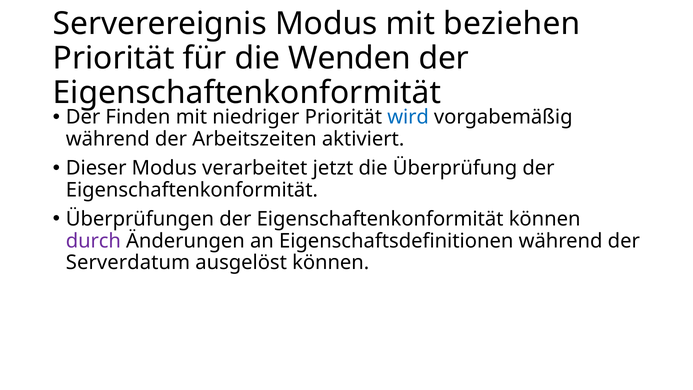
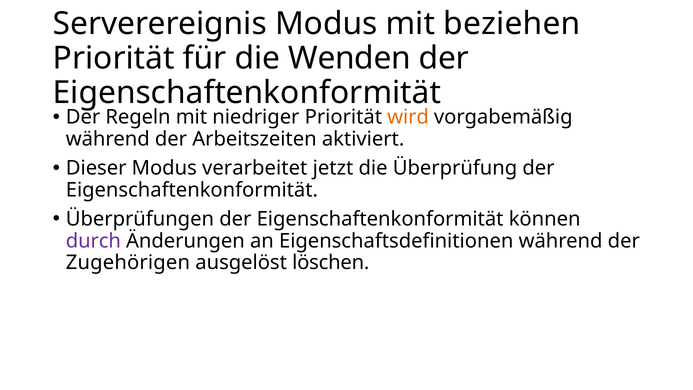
Finden: Finden -> Regeln
wird colour: blue -> orange
Serverdatum: Serverdatum -> Zugehörigen
ausgelöst können: können -> löschen
